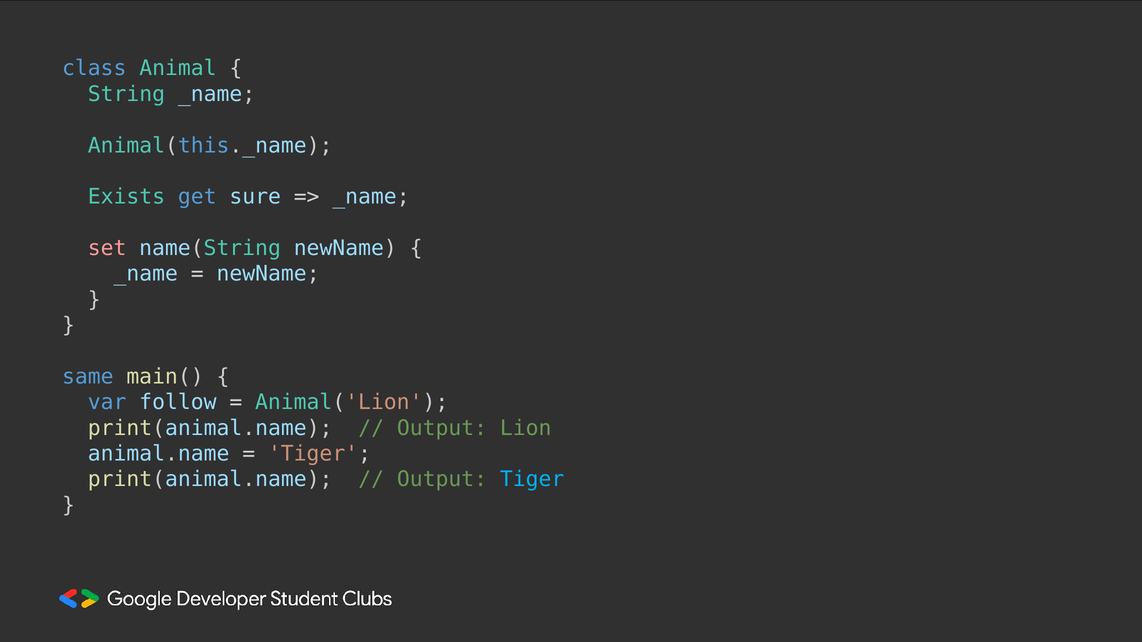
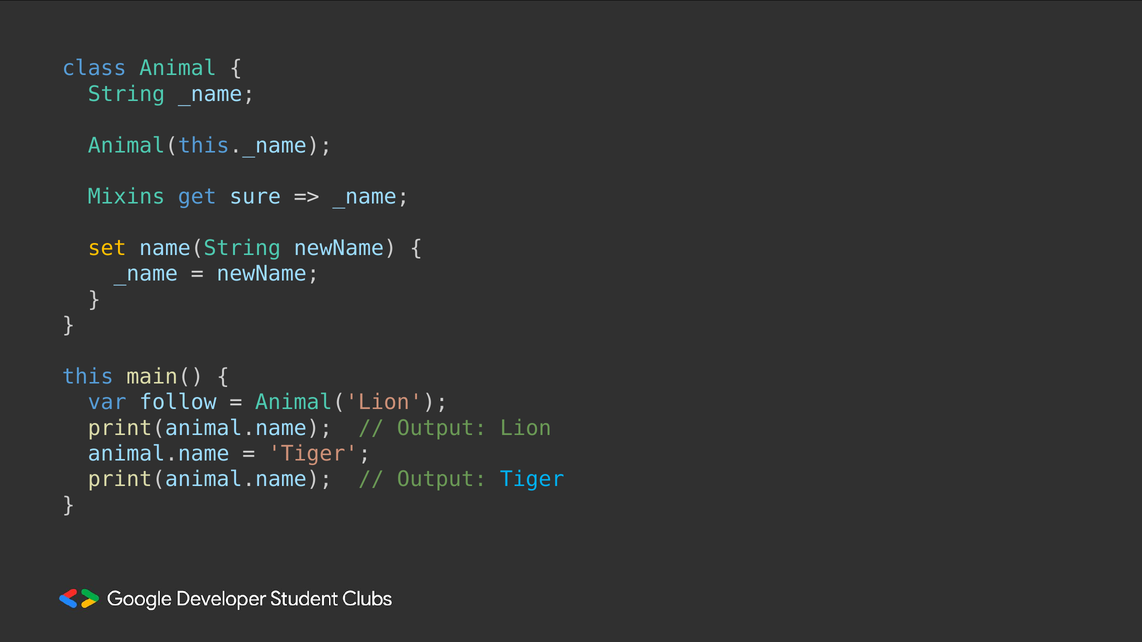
Exists: Exists -> Mixins
set colour: pink -> yellow
same: same -> this
